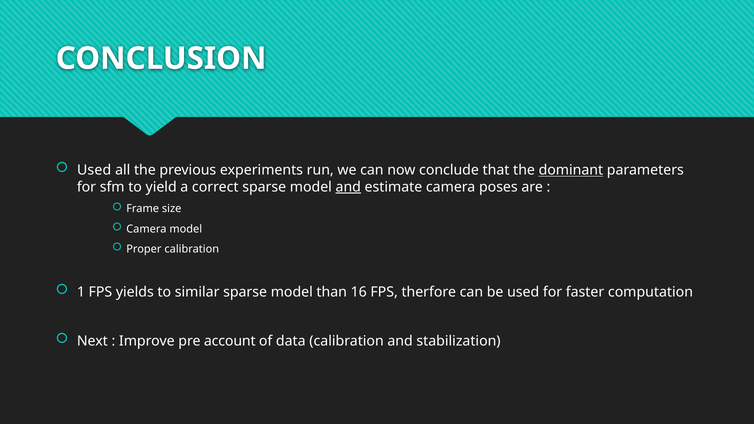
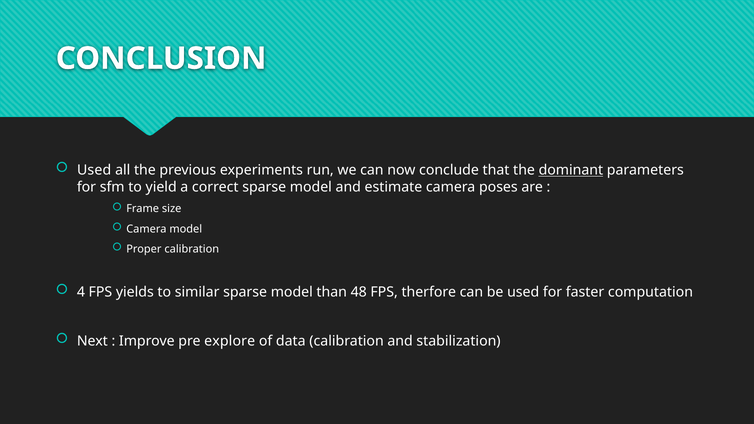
and at (348, 187) underline: present -> none
1: 1 -> 4
16: 16 -> 48
account: account -> explore
